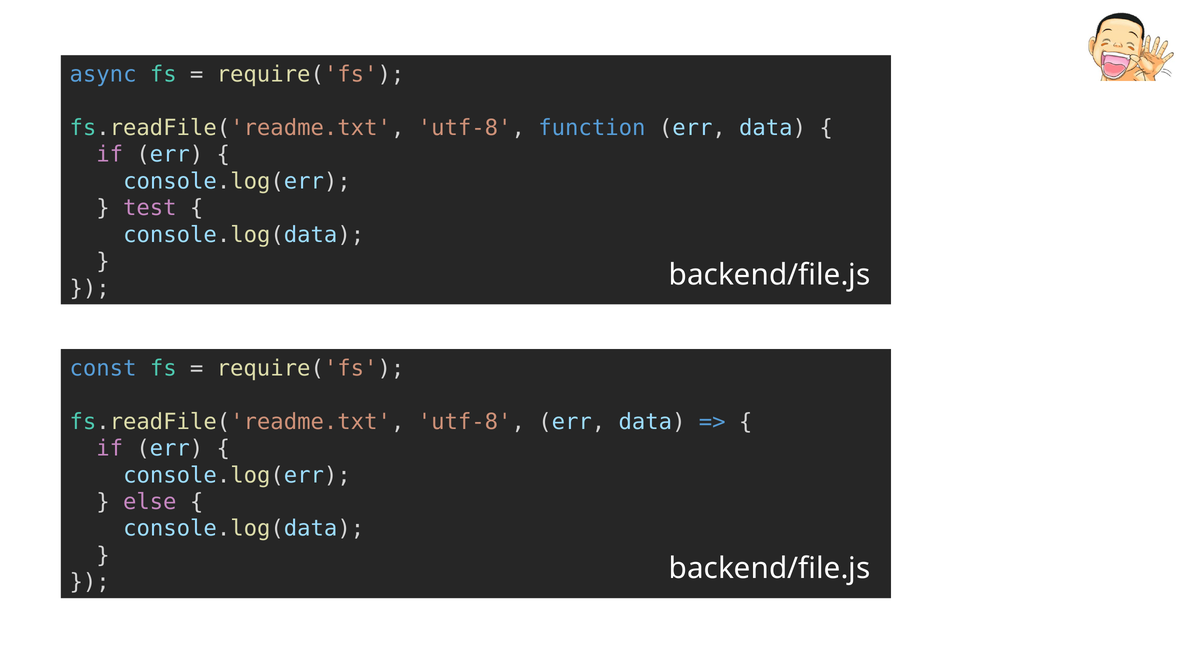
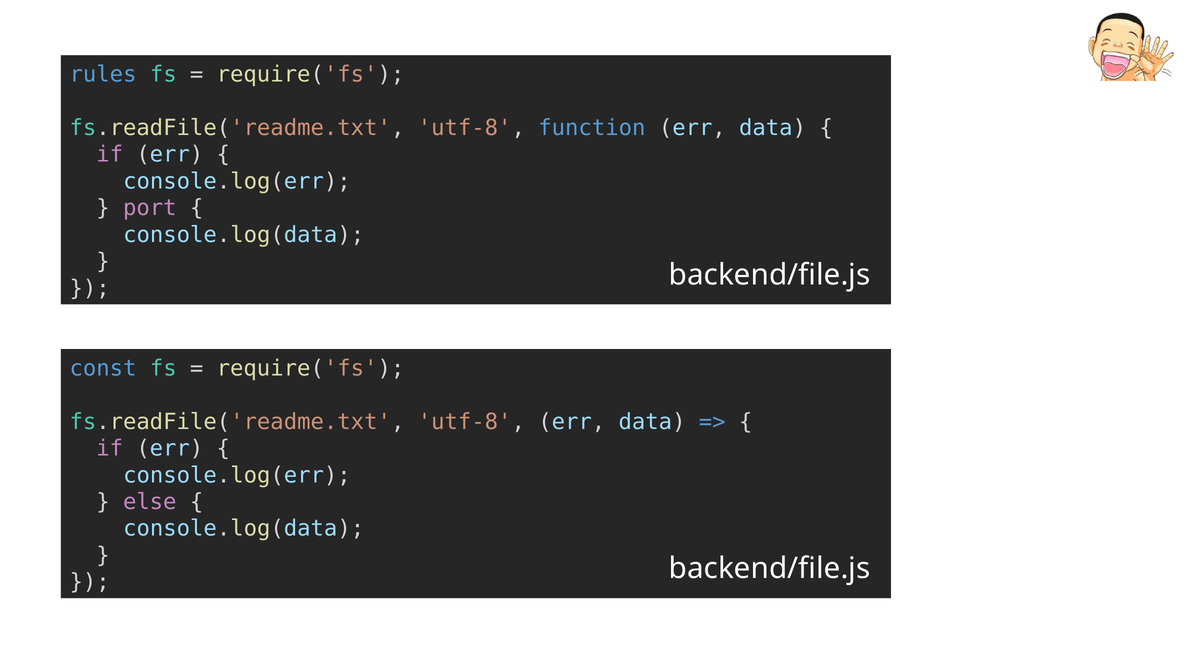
async: async -> rules
test: test -> port
